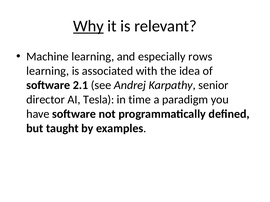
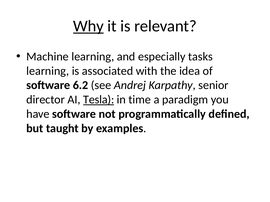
rows: rows -> tasks
2.1: 2.1 -> 6.2
Tesla underline: none -> present
